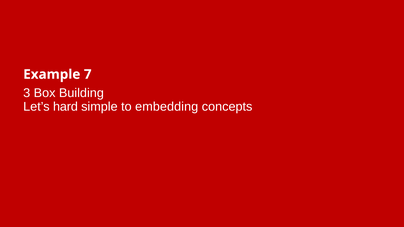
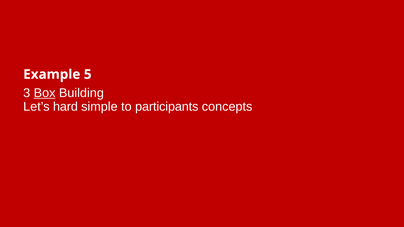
7: 7 -> 5
Box underline: none -> present
embedding: embedding -> participants
